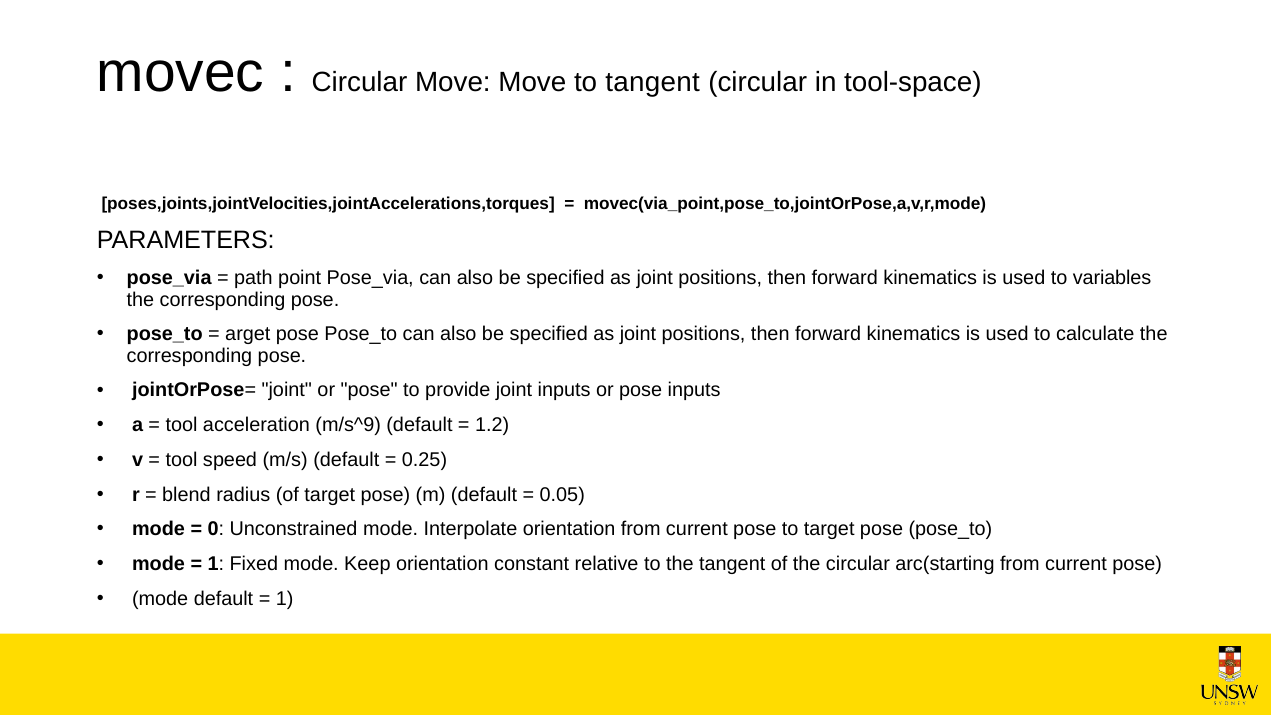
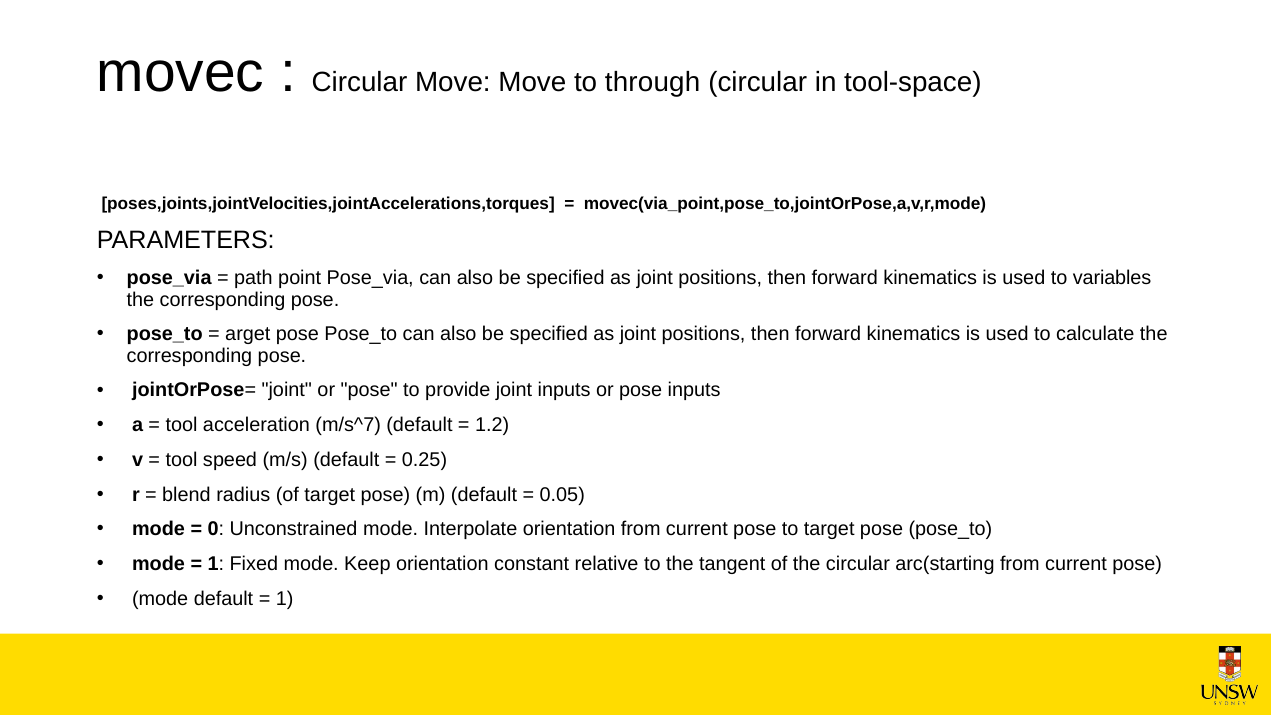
to tangent: tangent -> through
m/s^9: m/s^9 -> m/s^7
